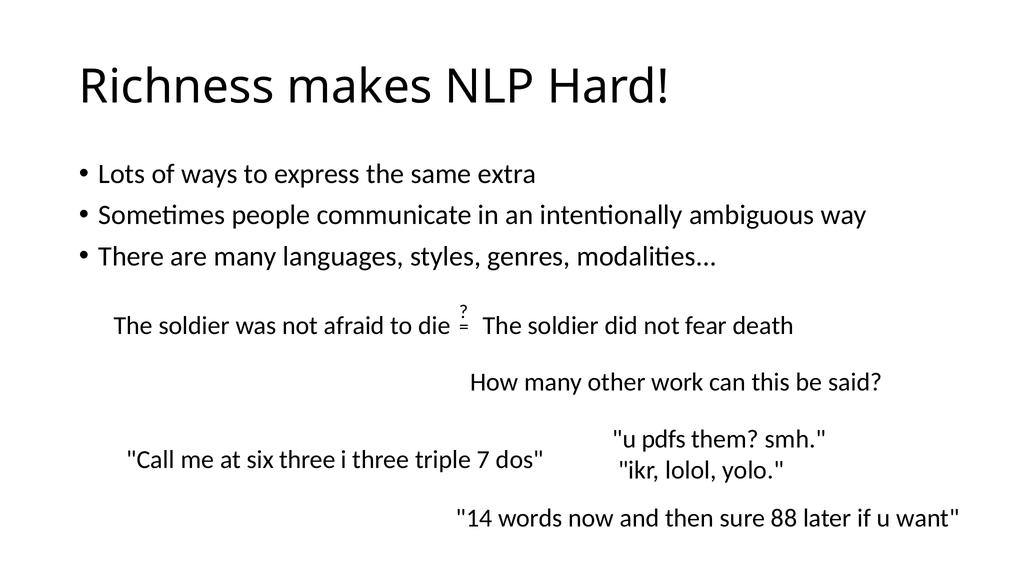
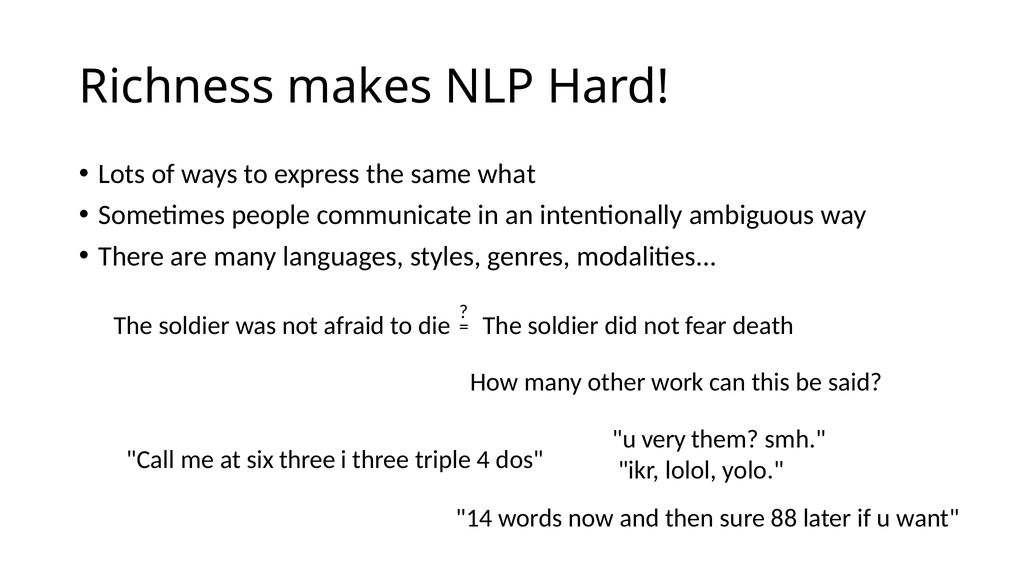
extra: extra -> what
pdfs: pdfs -> very
7: 7 -> 4
